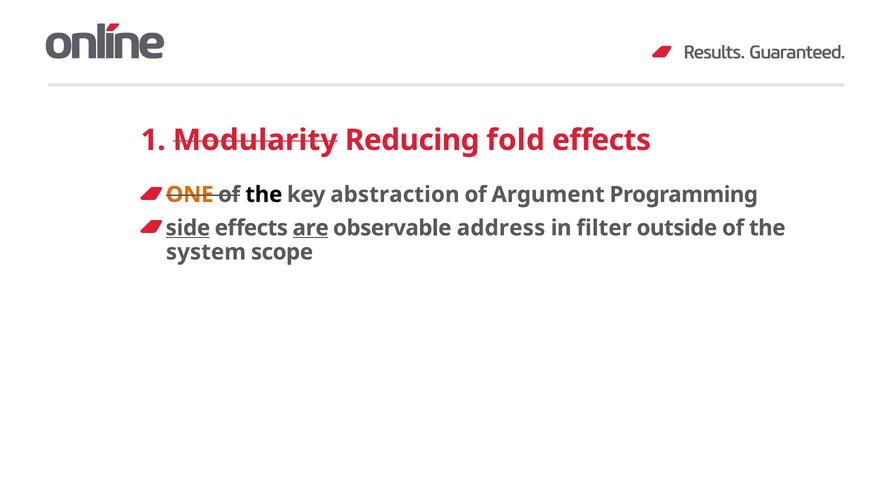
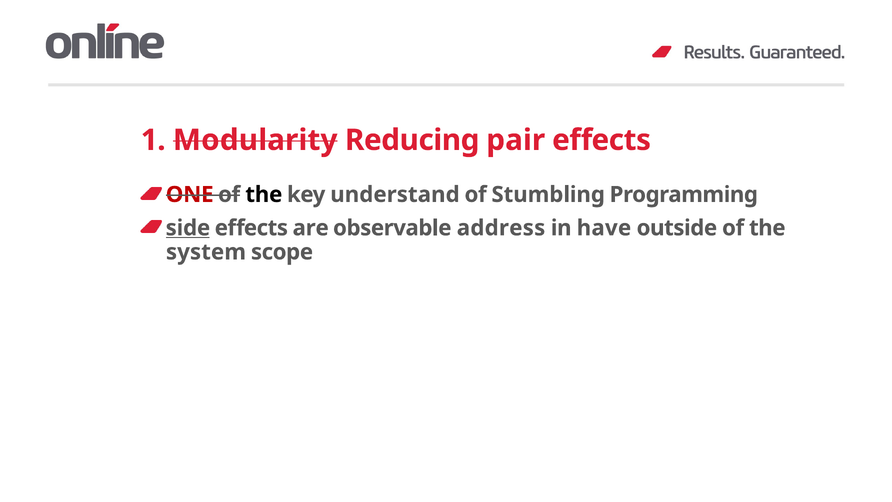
fold: fold -> pair
ONE colour: orange -> red
abstraction: abstraction -> understand
Argument: Argument -> Stumbling
are underline: present -> none
filter: filter -> have
